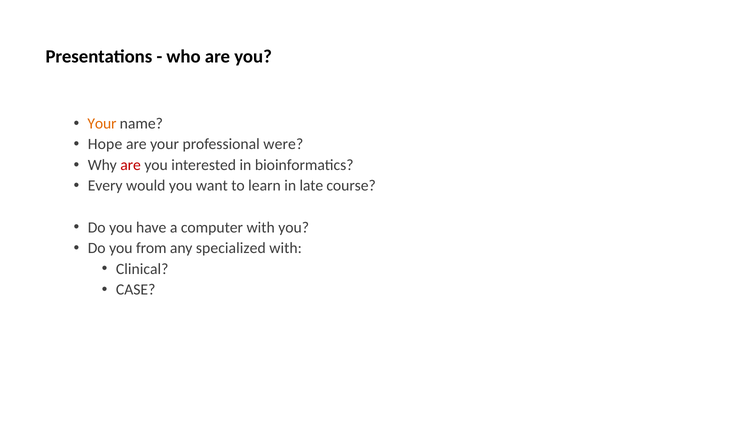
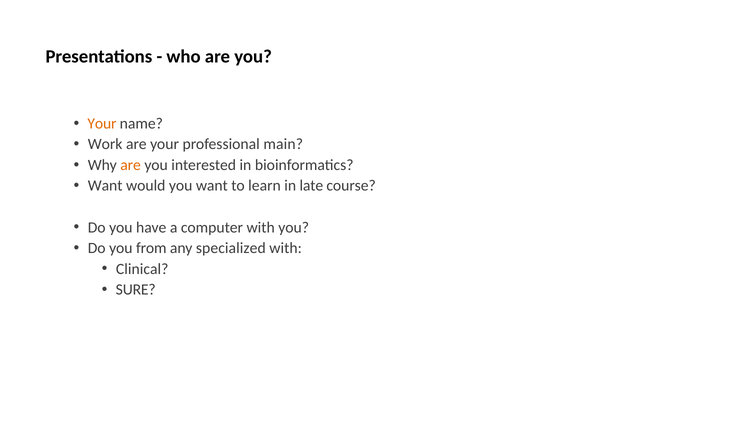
Hope: Hope -> Work
were: were -> main
are at (131, 165) colour: red -> orange
Every at (105, 186): Every -> Want
CASE: CASE -> SURE
